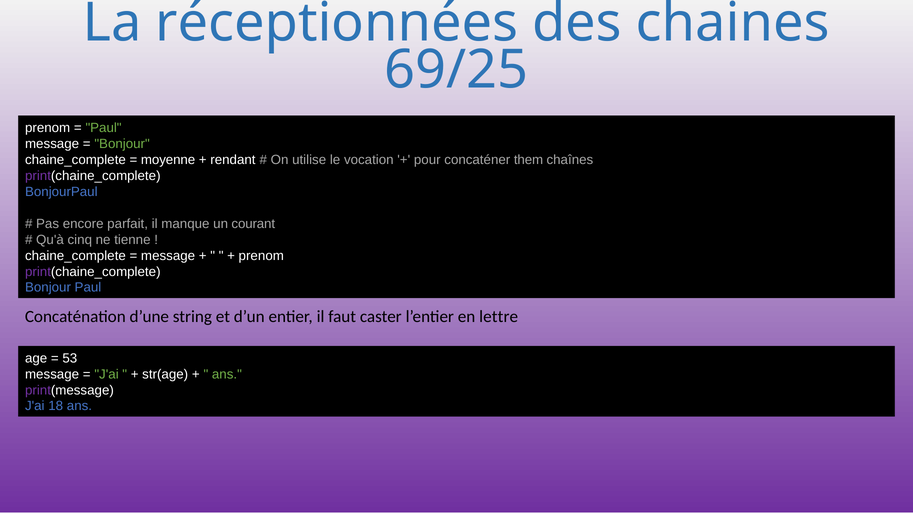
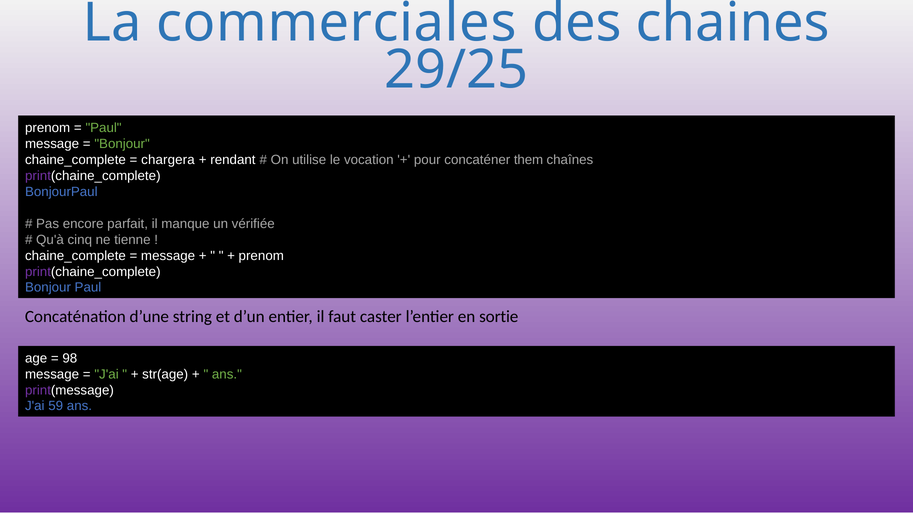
réceptionnées: réceptionnées -> commerciales
69/25: 69/25 -> 29/25
moyenne: moyenne -> chargera
courant: courant -> vérifiée
lettre: lettre -> sortie
53: 53 -> 98
18: 18 -> 59
